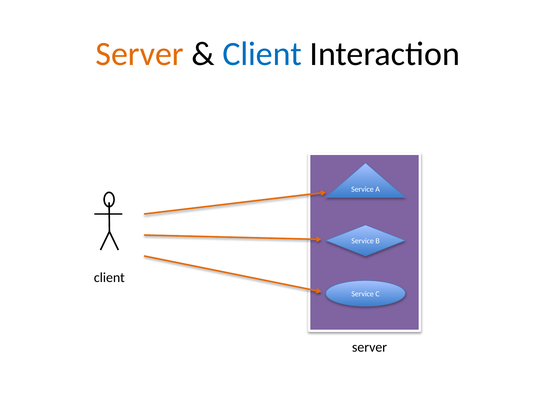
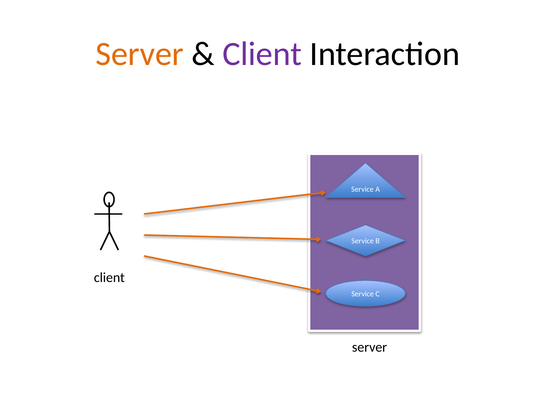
Client at (262, 54) colour: blue -> purple
